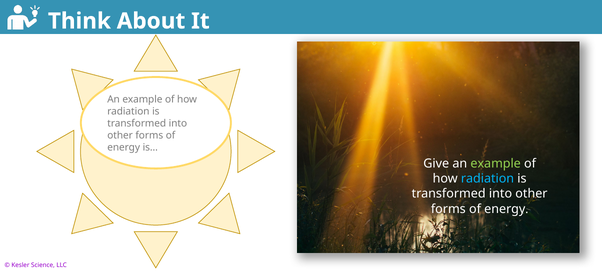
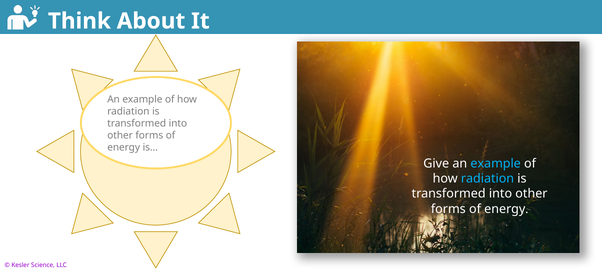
example at (496, 164) colour: light green -> light blue
